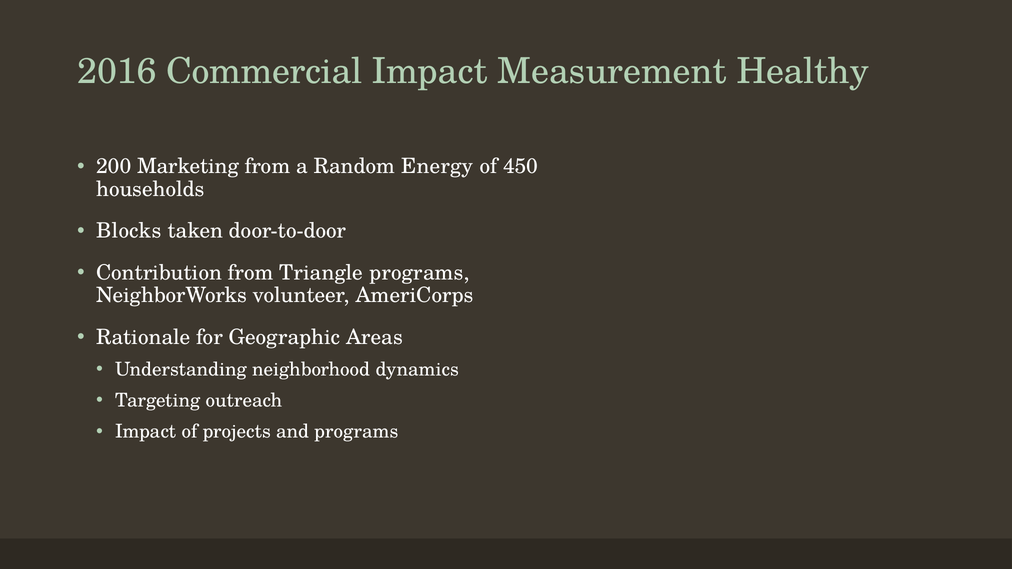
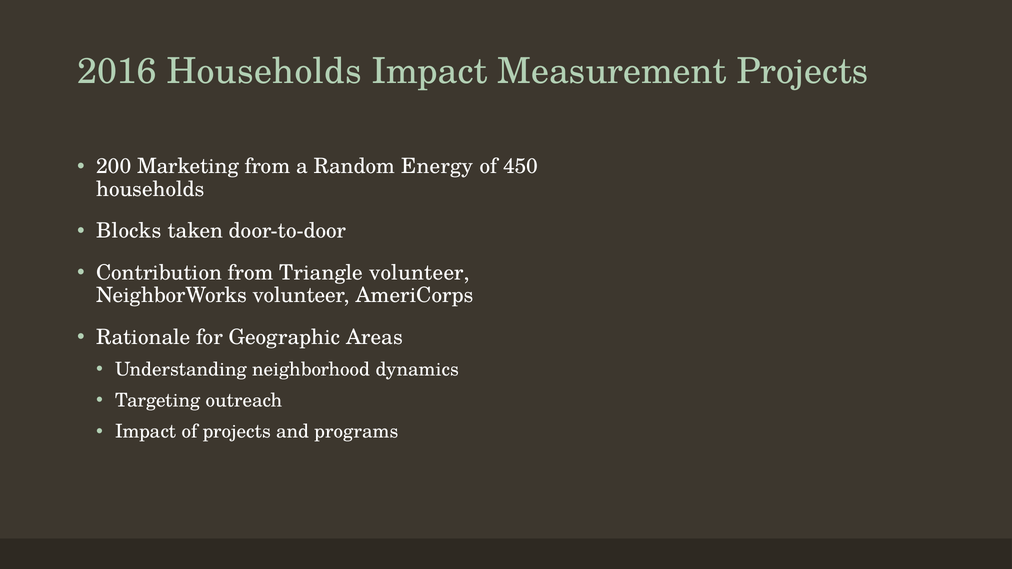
2016 Commercial: Commercial -> Households
Measurement Healthy: Healthy -> Projects
Triangle programs: programs -> volunteer
